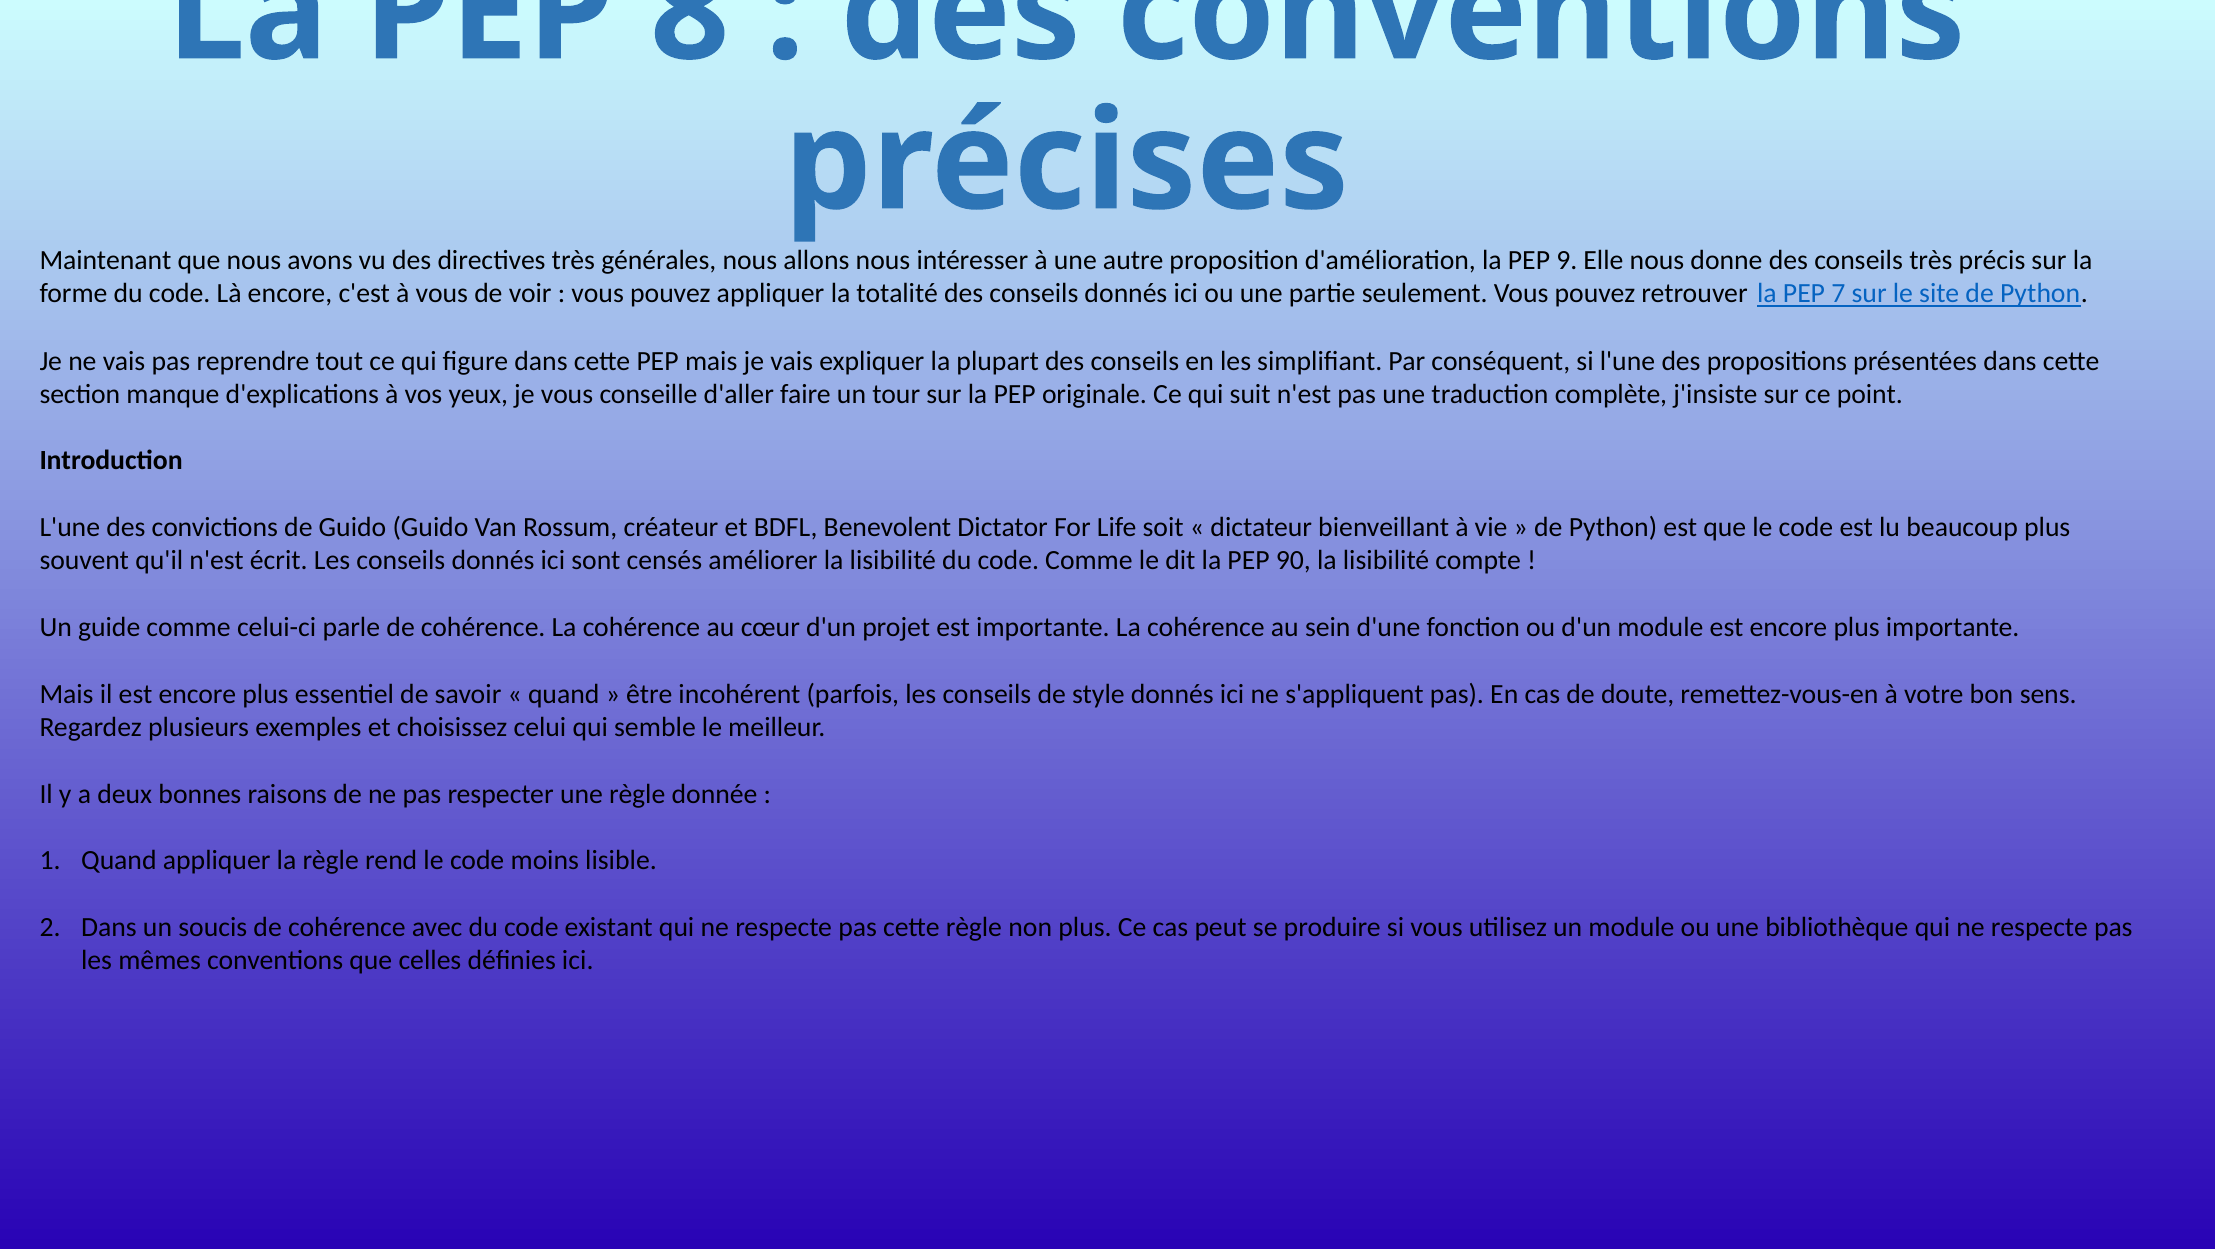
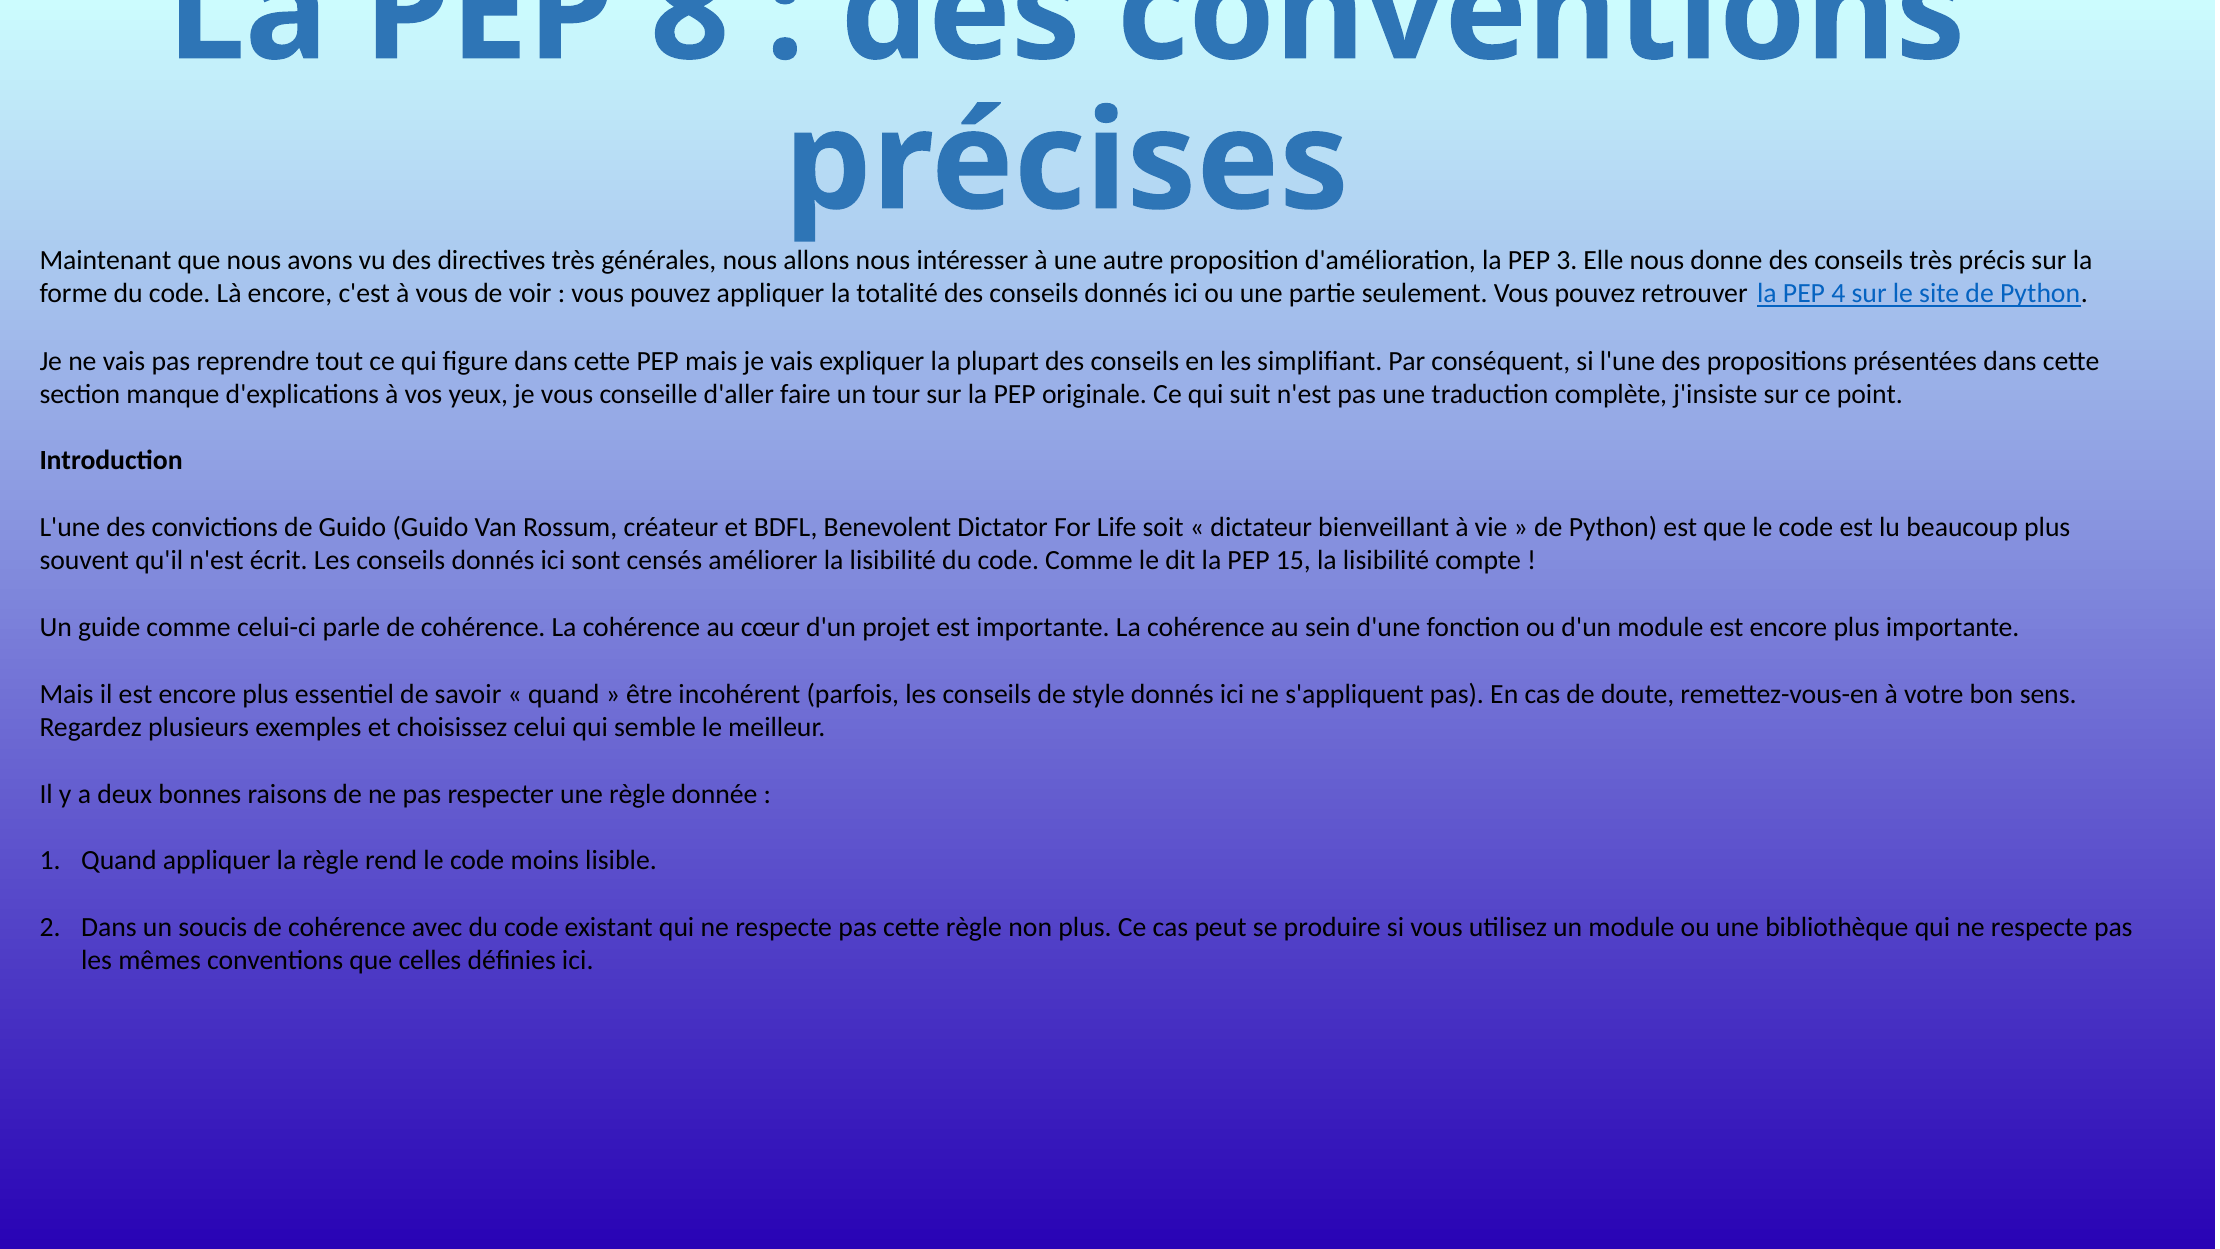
9: 9 -> 3
7: 7 -> 4
90: 90 -> 15
